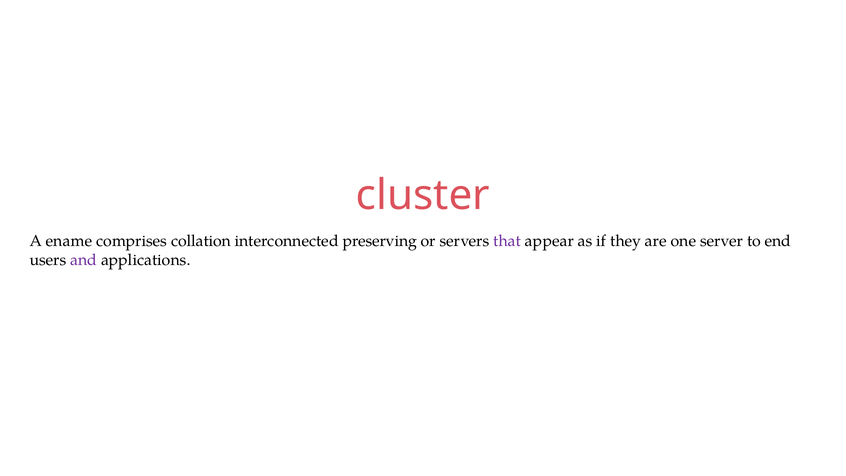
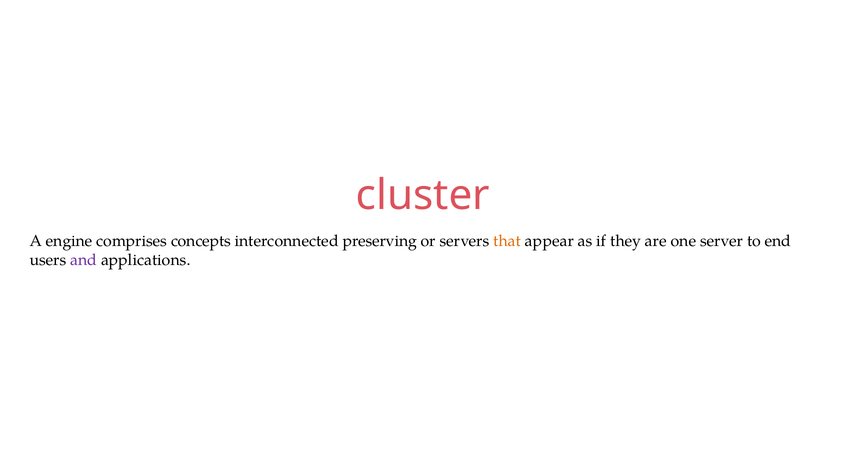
ename: ename -> engine
collation: collation -> concepts
that colour: purple -> orange
